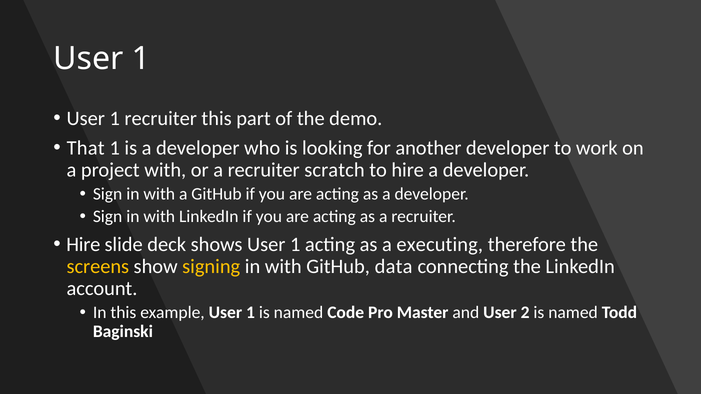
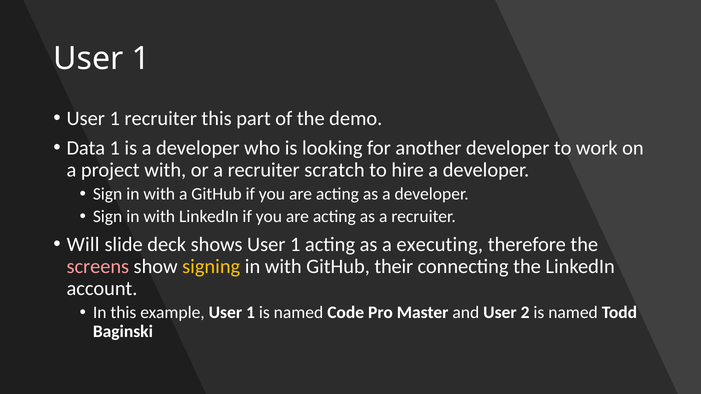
That: That -> Data
Hire at (83, 245): Hire -> Will
screens colour: yellow -> pink
data: data -> their
